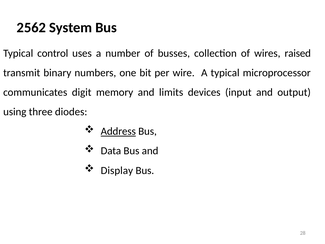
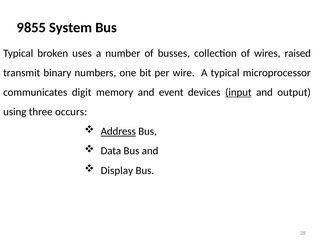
2562: 2562 -> 9855
control: control -> broken
limits: limits -> event
input underline: none -> present
diodes: diodes -> occurs
